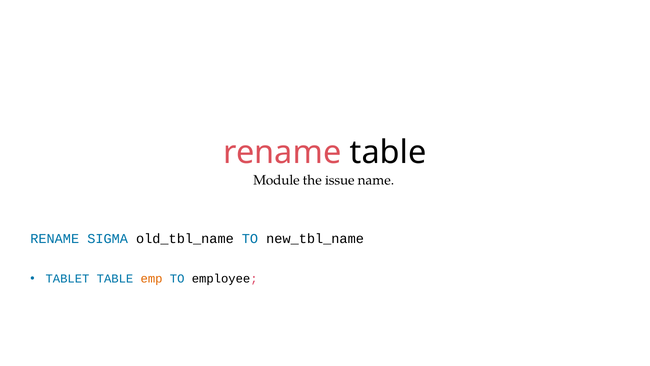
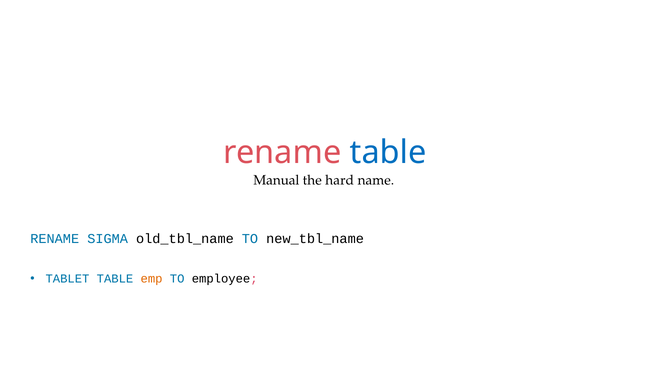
table at (388, 152) colour: black -> blue
Module: Module -> Manual
issue: issue -> hard
